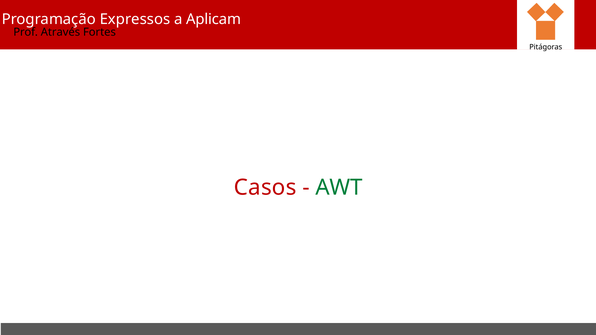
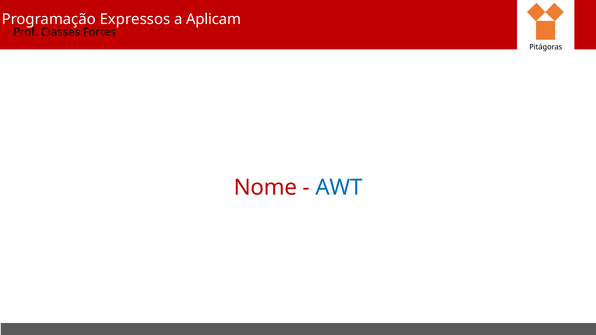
Através: Através -> Classes
Casos: Casos -> Nome
AWT colour: green -> blue
